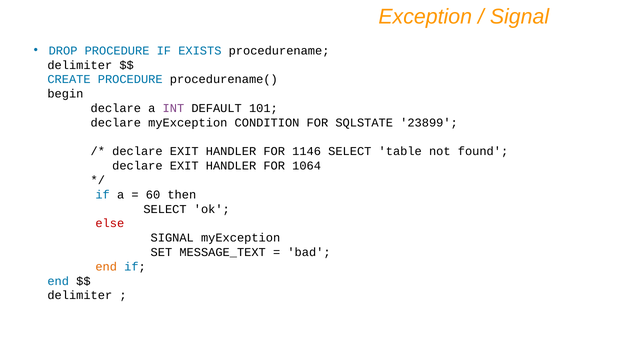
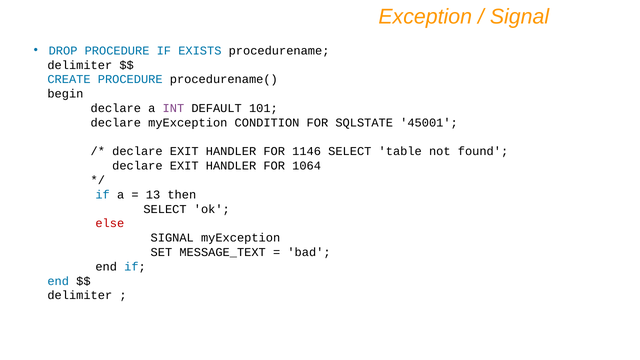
23899: 23899 -> 45001
60: 60 -> 13
end at (106, 267) colour: orange -> black
